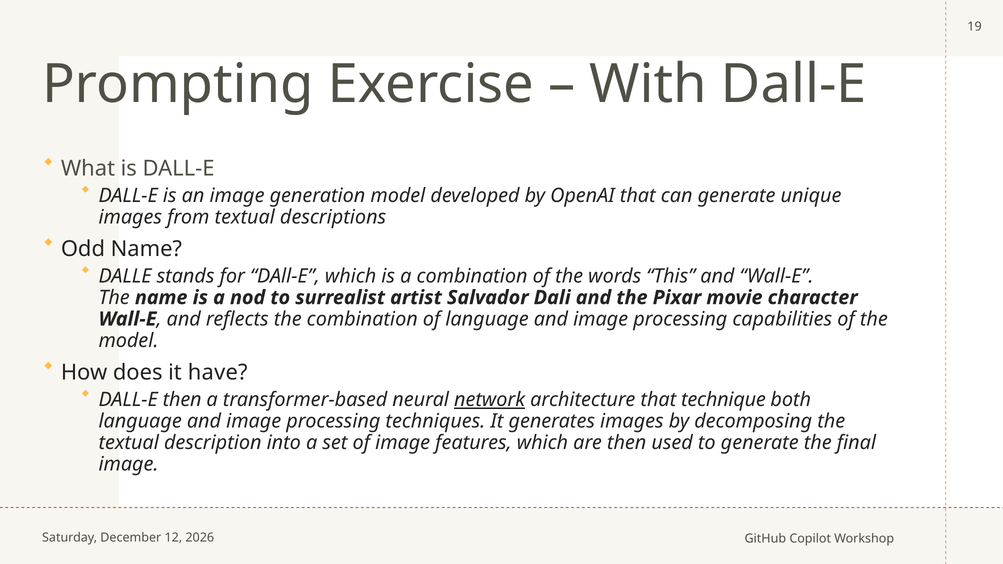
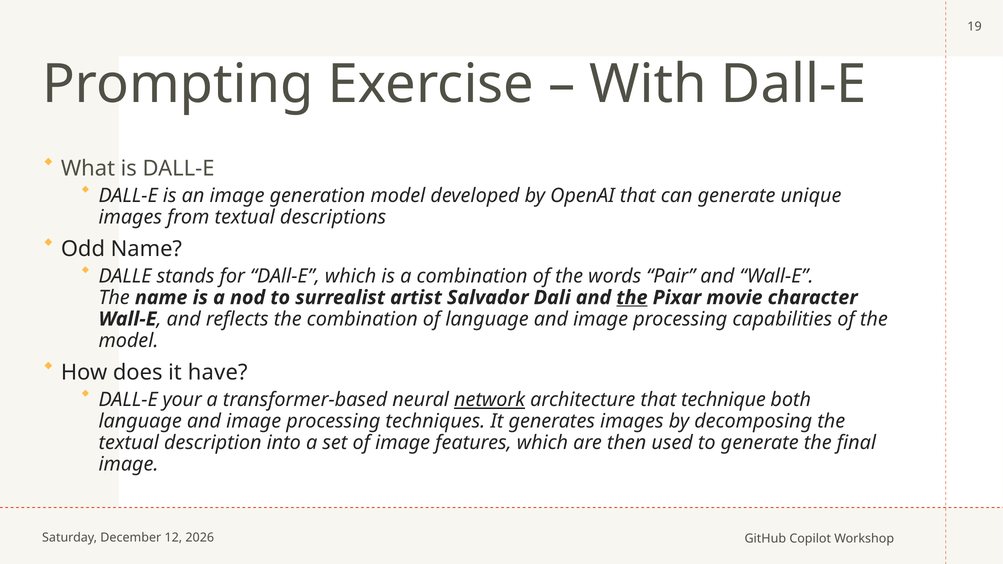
This: This -> Pair
the at (632, 298) underline: none -> present
DALL-E then: then -> your
